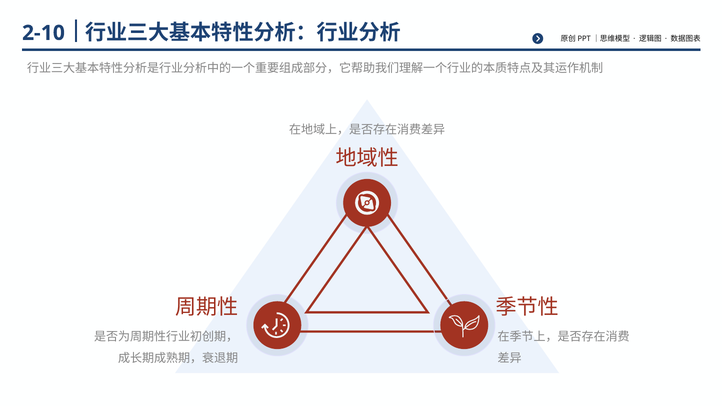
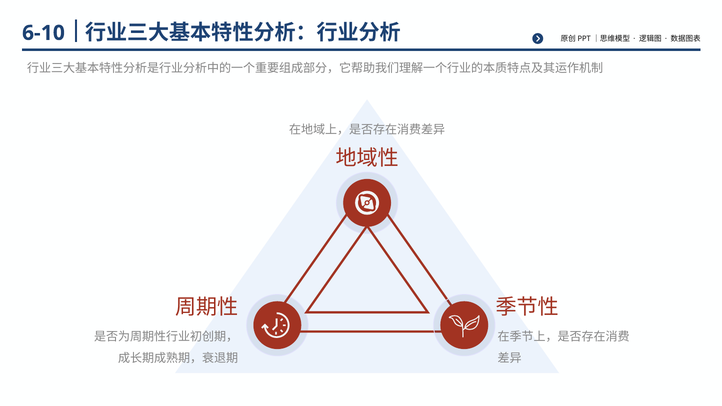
2-10: 2-10 -> 6-10
